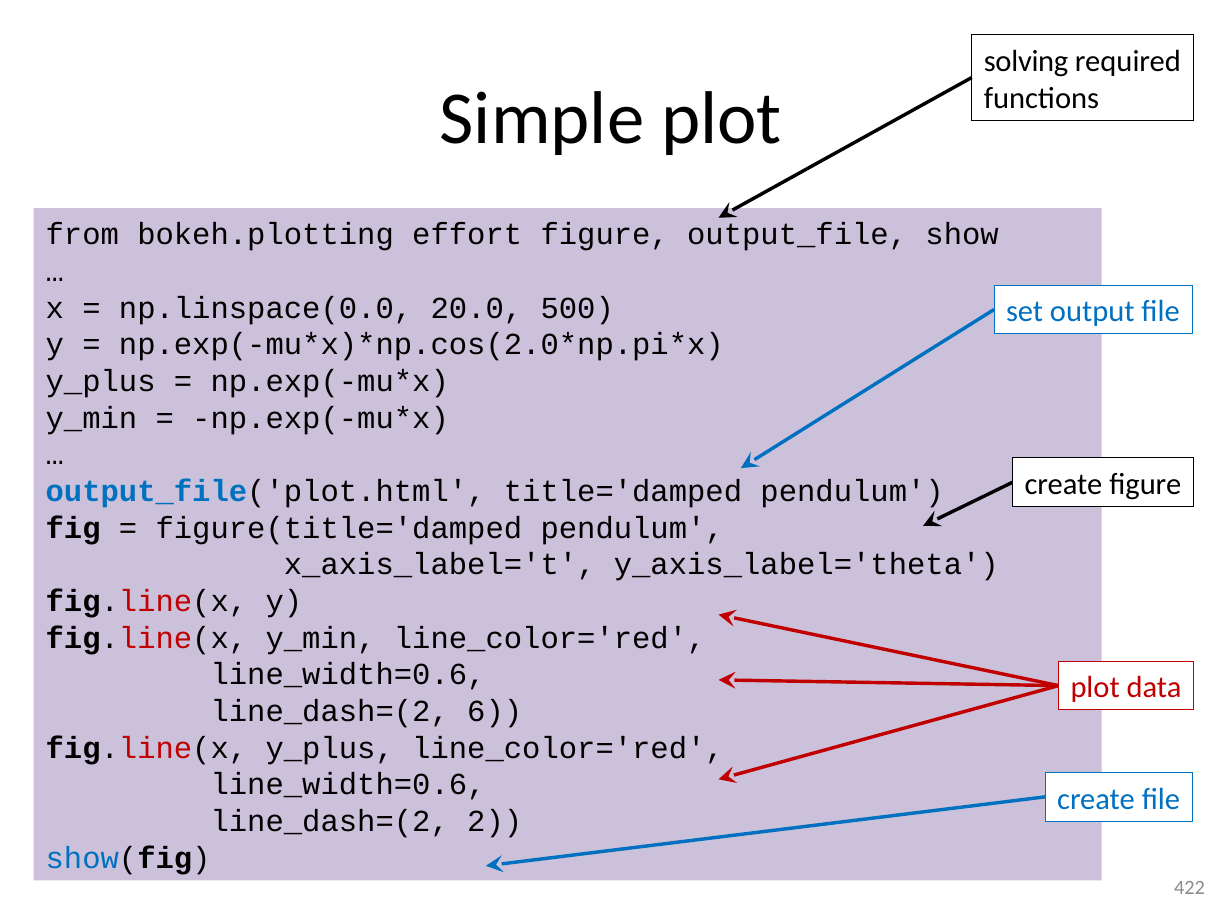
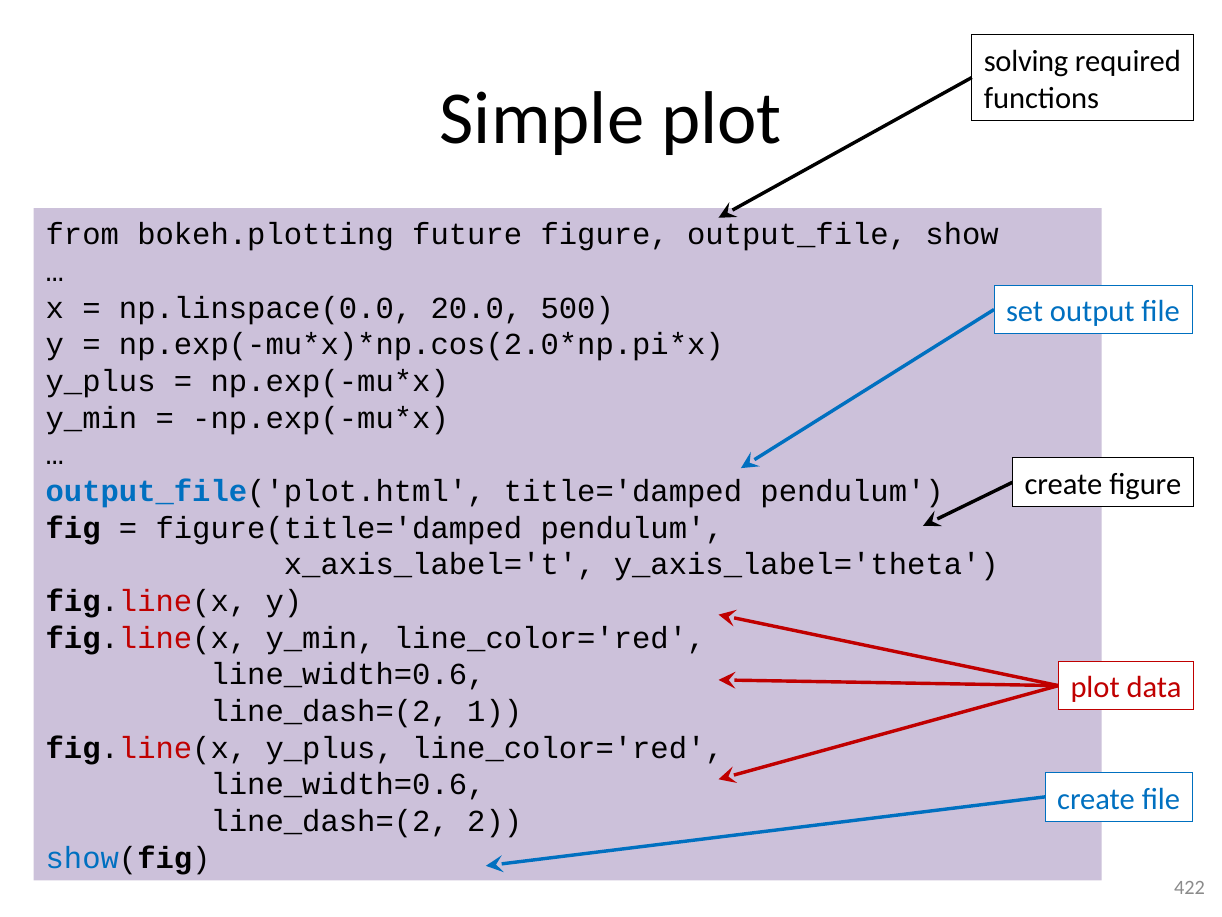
effort: effort -> future
6: 6 -> 1
